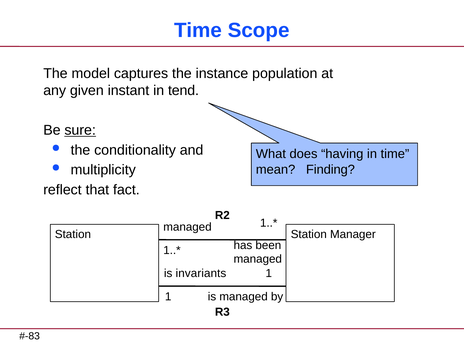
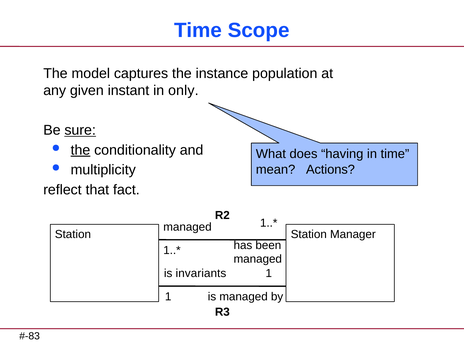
tend: tend -> only
the at (80, 150) underline: none -> present
Finding: Finding -> Actions
